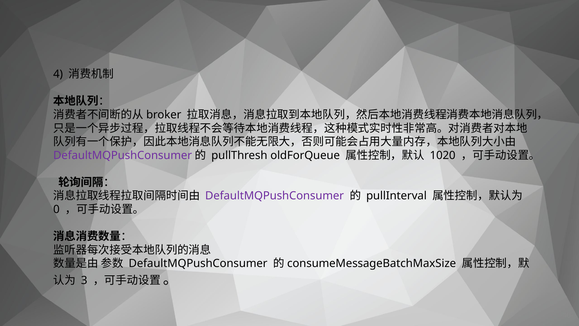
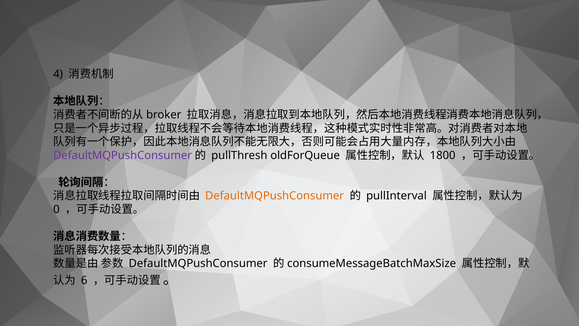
1020: 1020 -> 1800
DefaultMQPushConsumer at (275, 196) colour: purple -> orange
3: 3 -> 6
